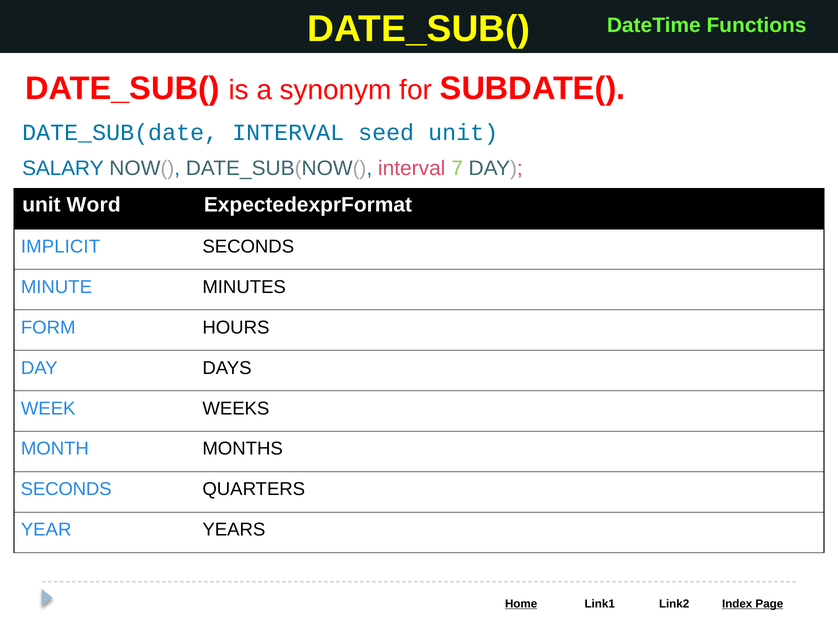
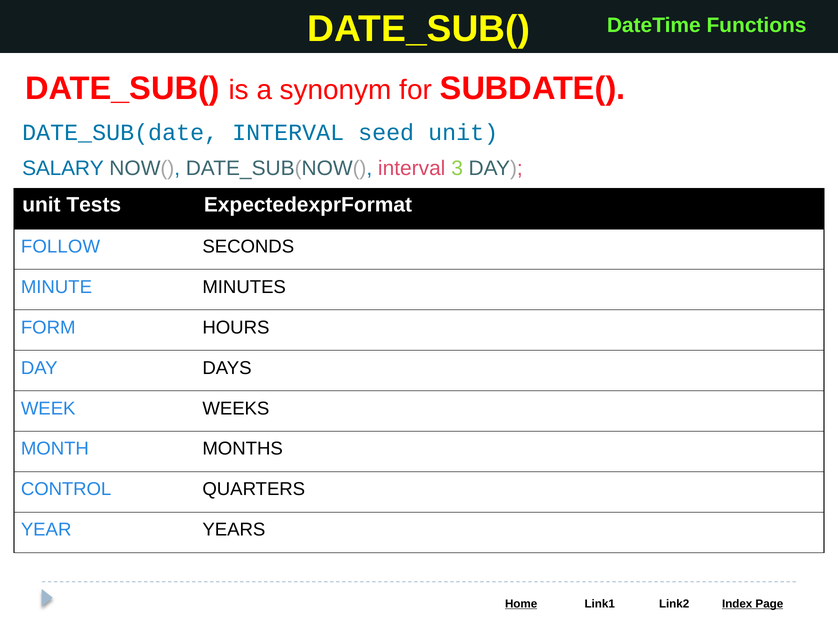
7: 7 -> 3
Word: Word -> Tests
IMPLICIT: IMPLICIT -> FOLLOW
SECONDS at (66, 490): SECONDS -> CONTROL
